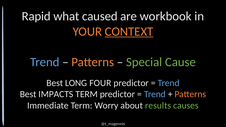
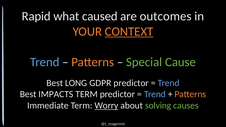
workbook: workbook -> outcomes
FOUR: FOUR -> GDPR
Worry underline: none -> present
results: results -> solving
